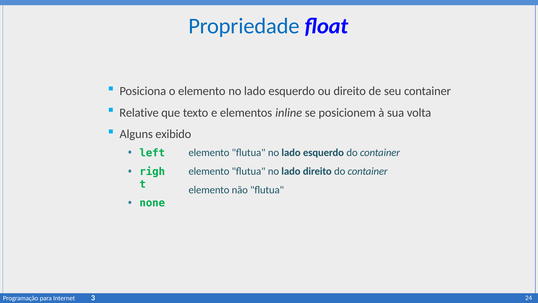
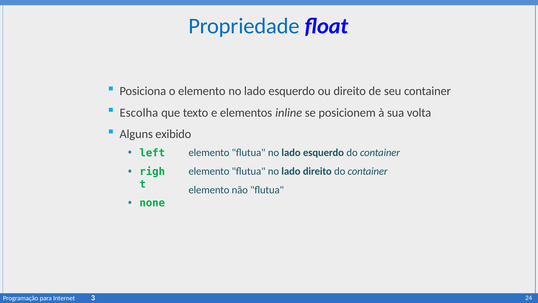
Relative: Relative -> Escolha
